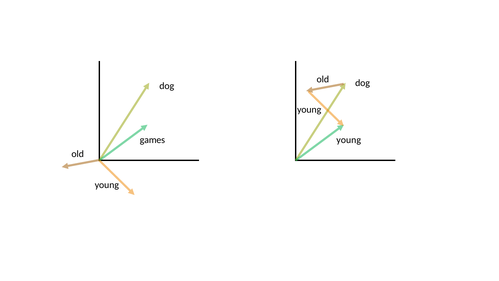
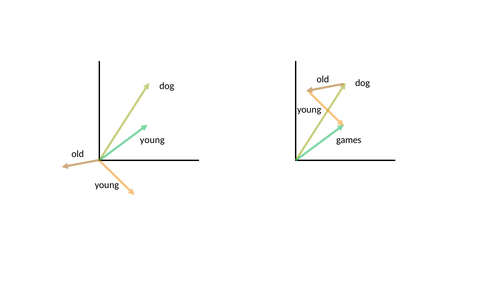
games at (152, 140): games -> young
young at (349, 140): young -> games
